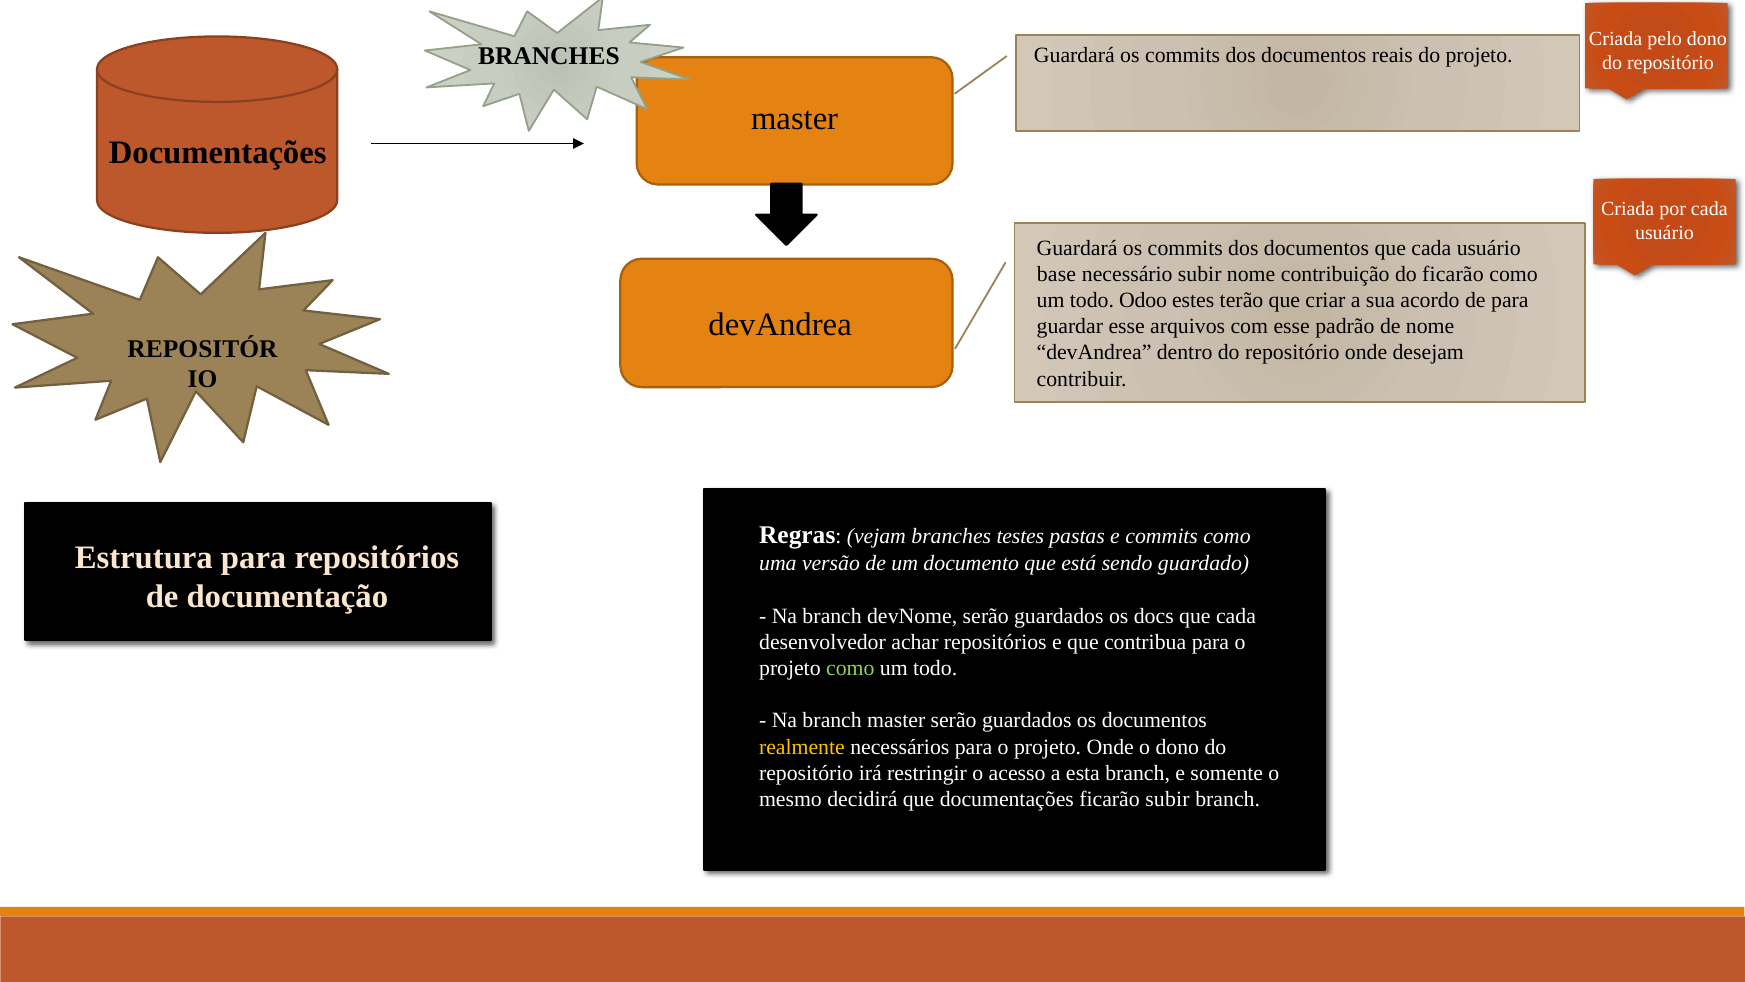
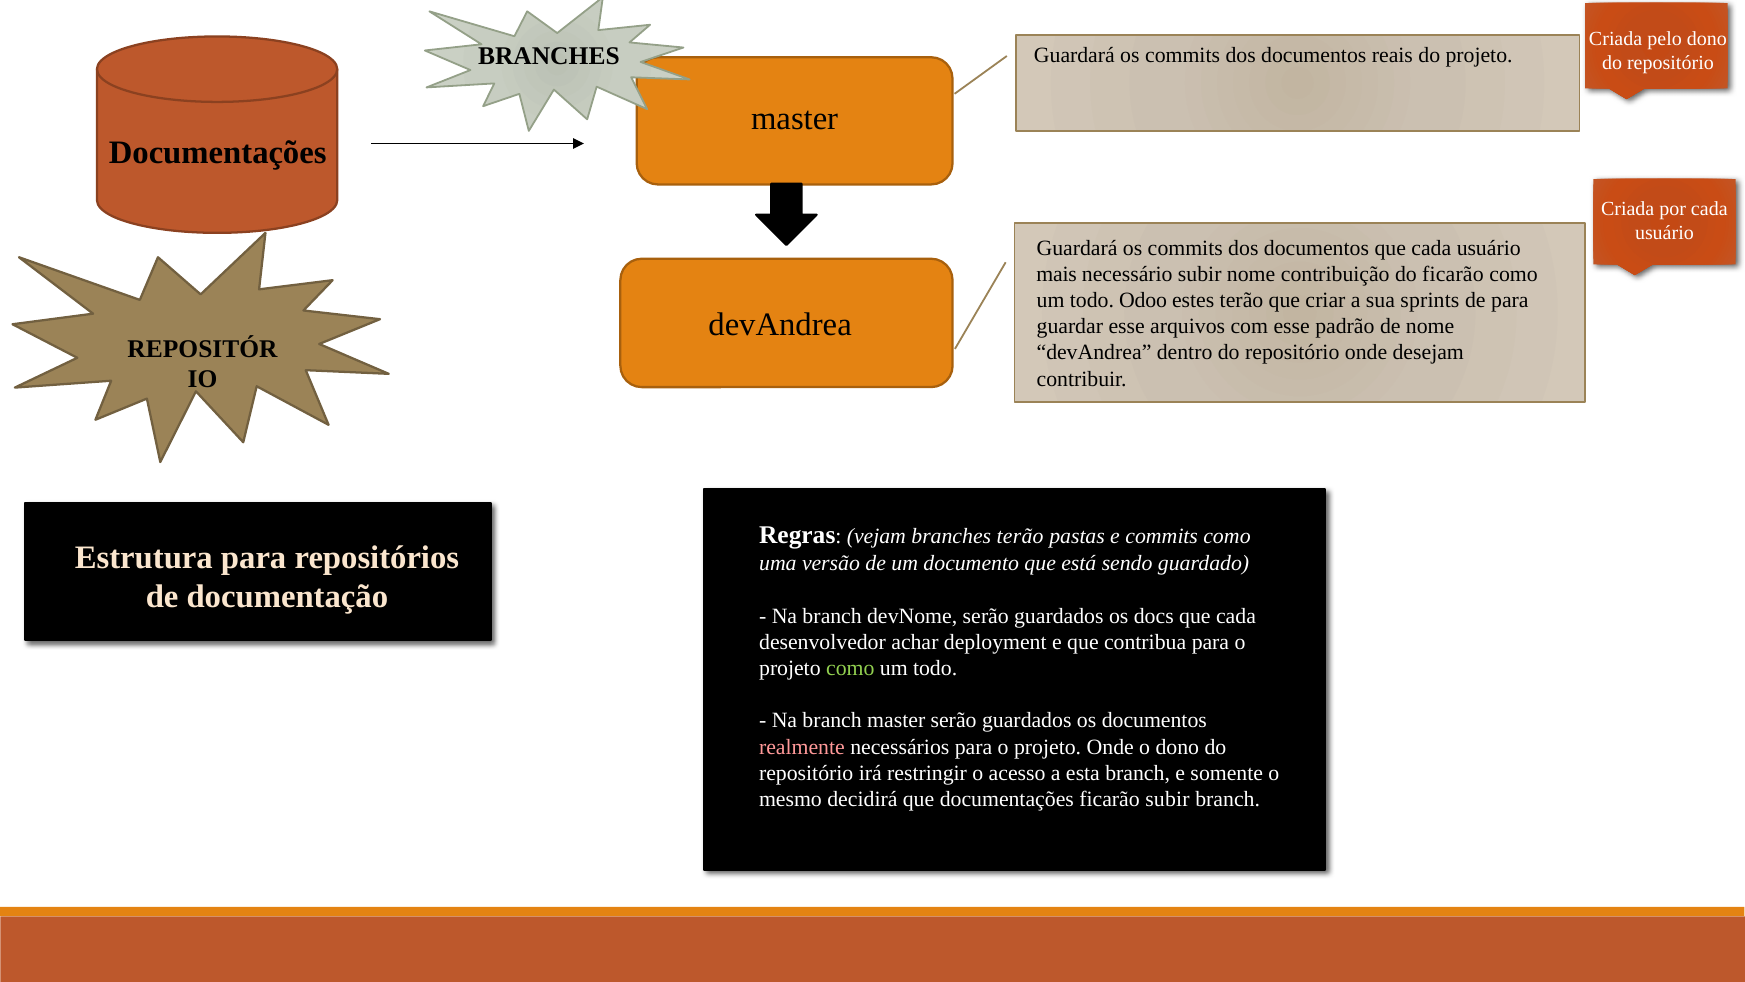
base: base -> mais
acordo: acordo -> sprints
branches testes: testes -> terão
achar repositórios: repositórios -> deployment
realmente colour: yellow -> pink
